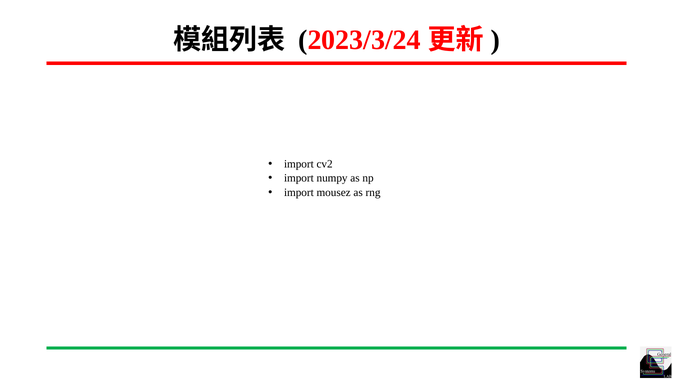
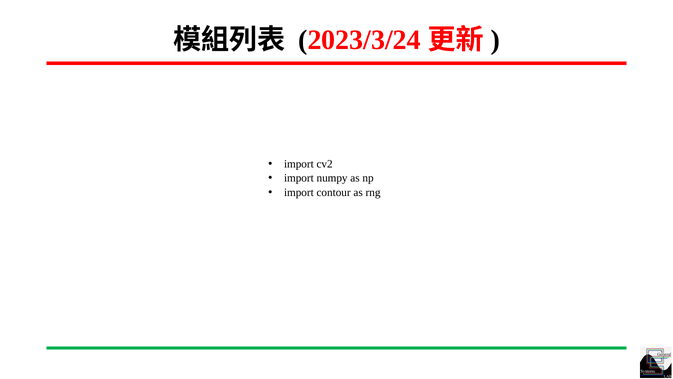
mousez: mousez -> contour
